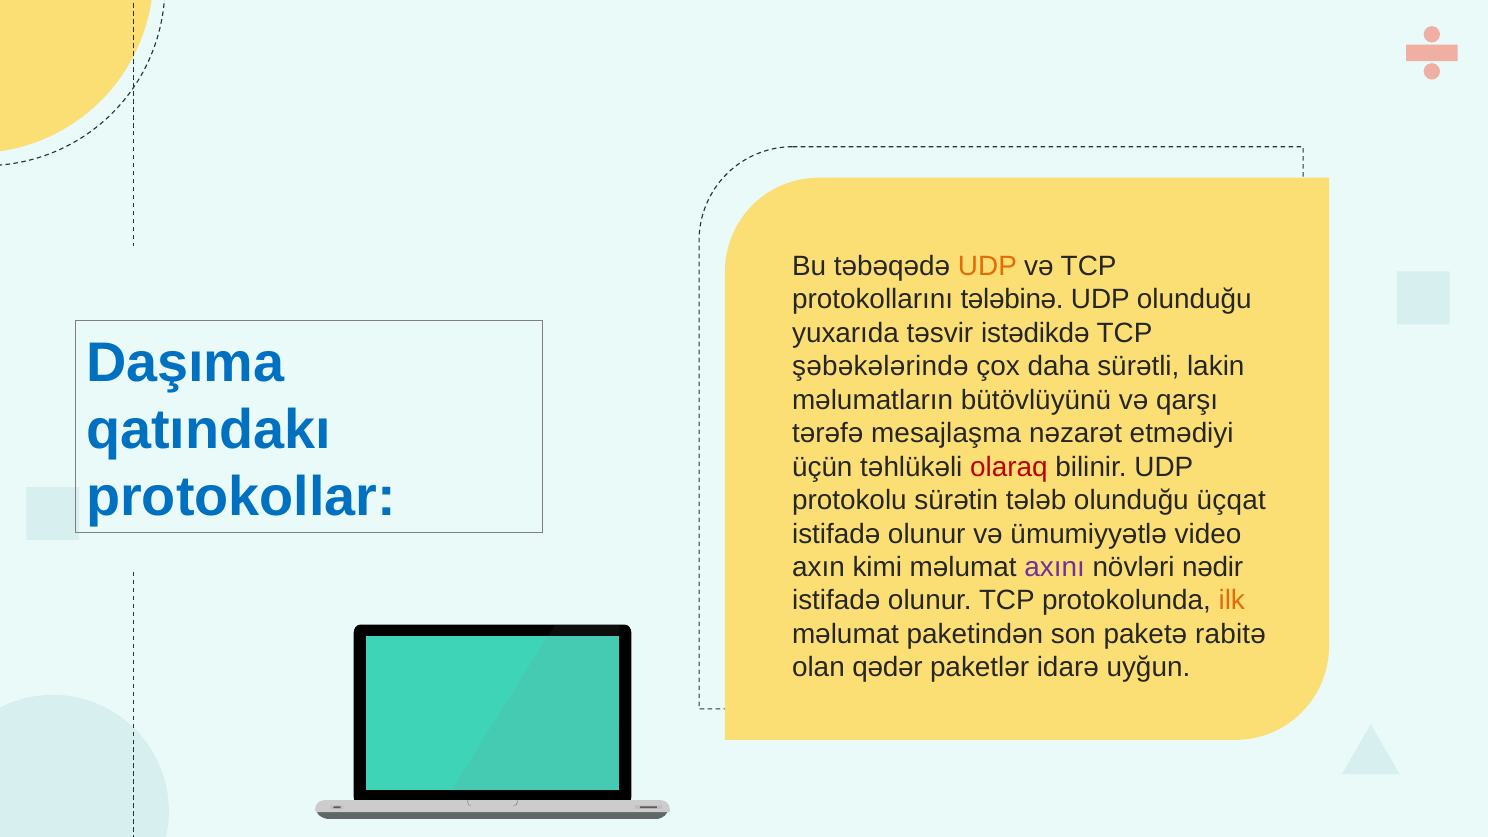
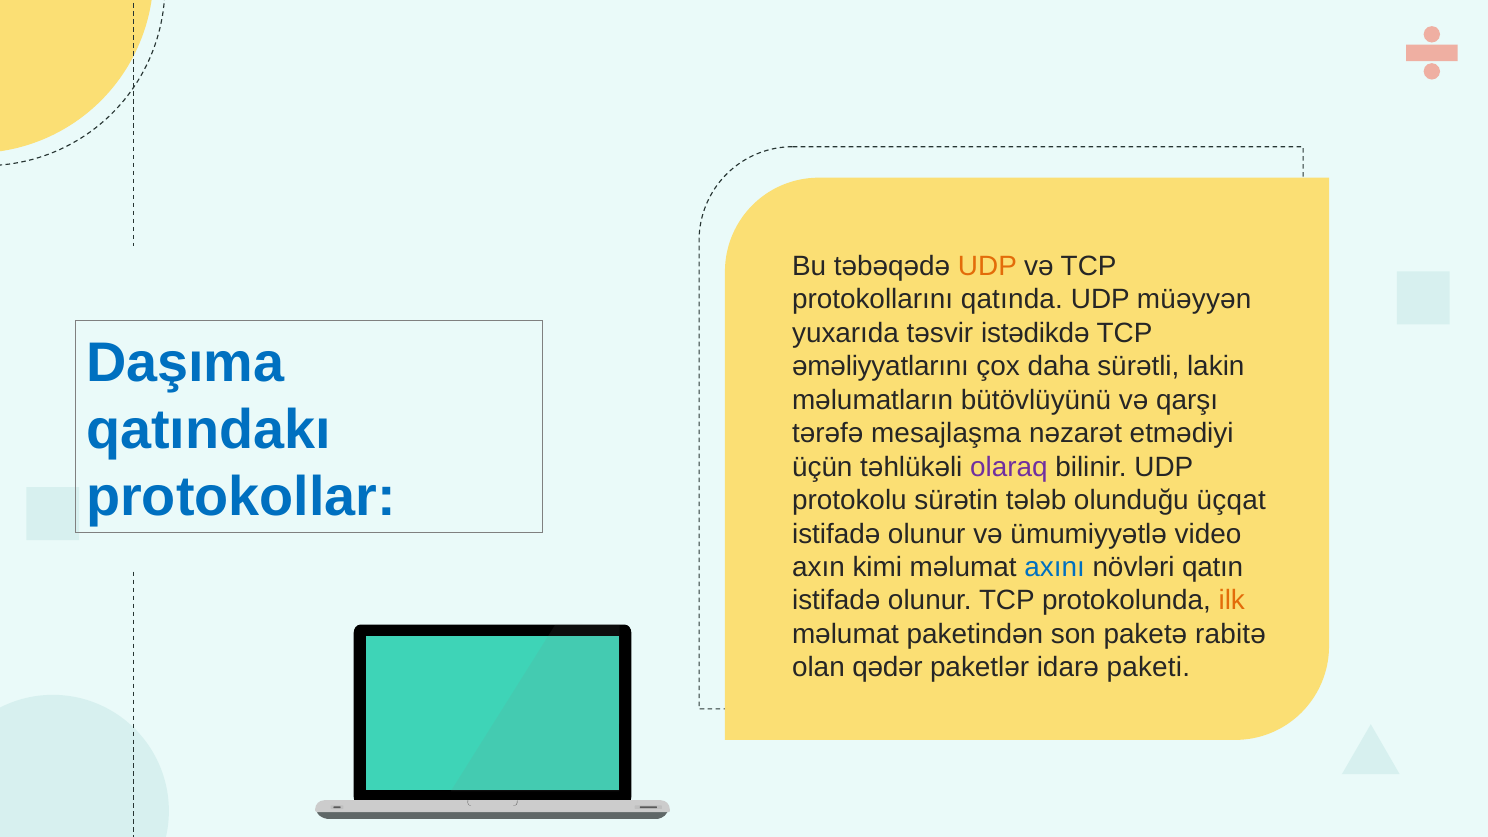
tələbinə: tələbinə -> qatında
UDP olunduğu: olunduğu -> müəyyən
şəbəkələrində: şəbəkələrində -> əməliyyatlarını
olaraq colour: red -> purple
axını colour: purple -> blue
nədir: nədir -> qatın
uyğun: uyğun -> paketi
